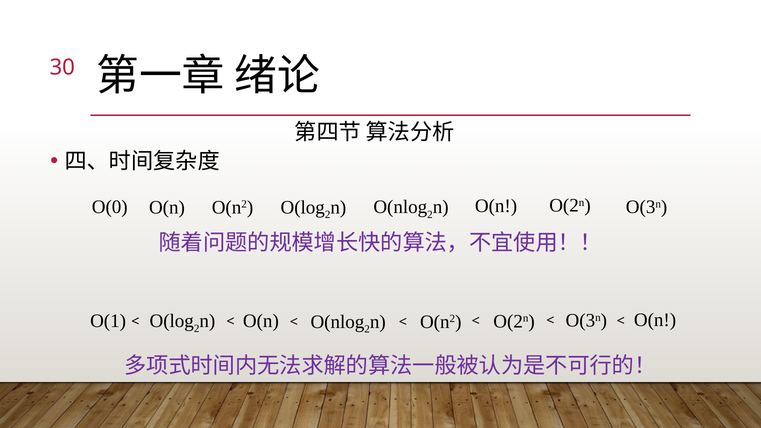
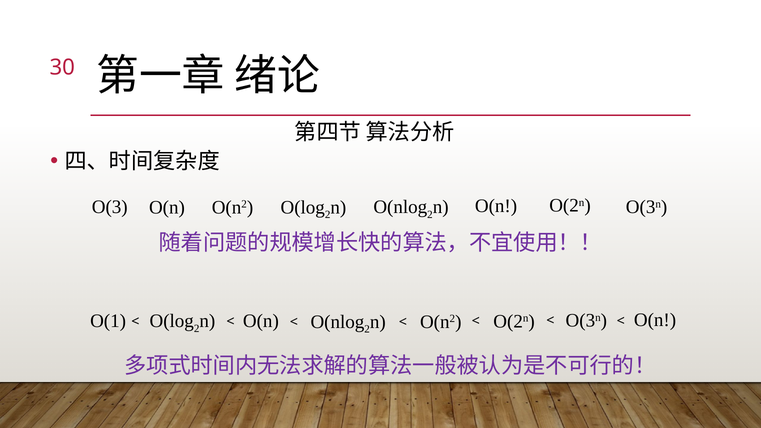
O(0: O(0 -> O(3
